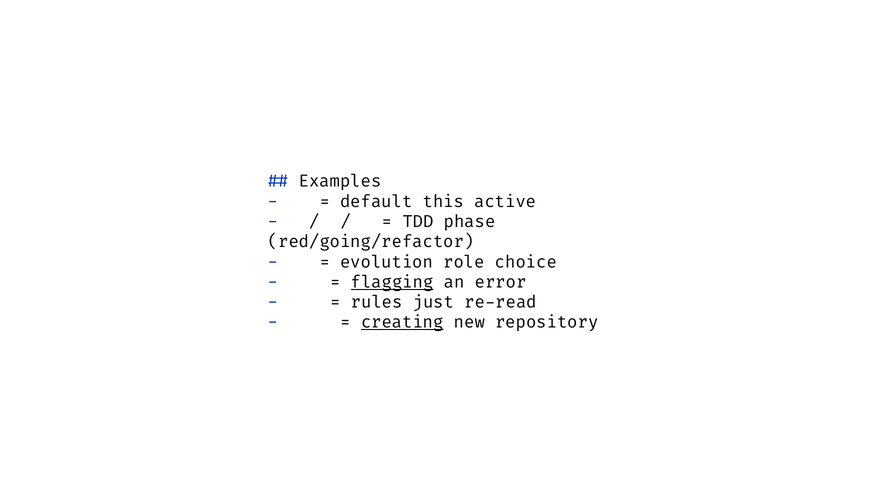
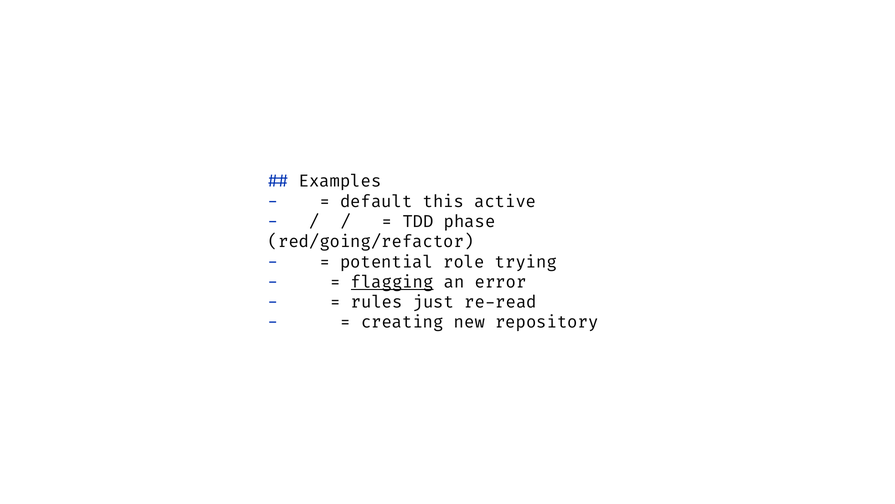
evolution: evolution -> potential
choice: choice -> trying
creating underline: present -> none
